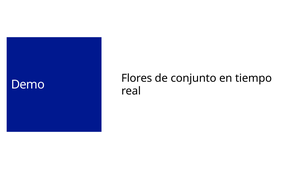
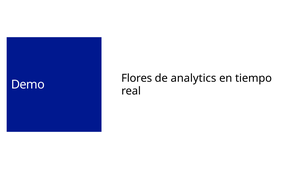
conjunto: conjunto -> analytics
